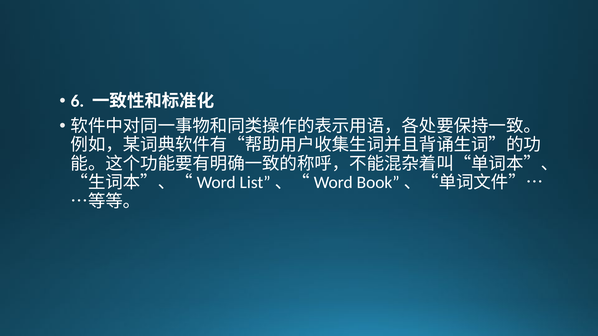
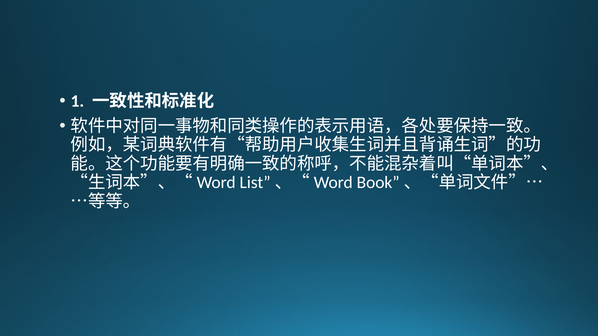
6: 6 -> 1
